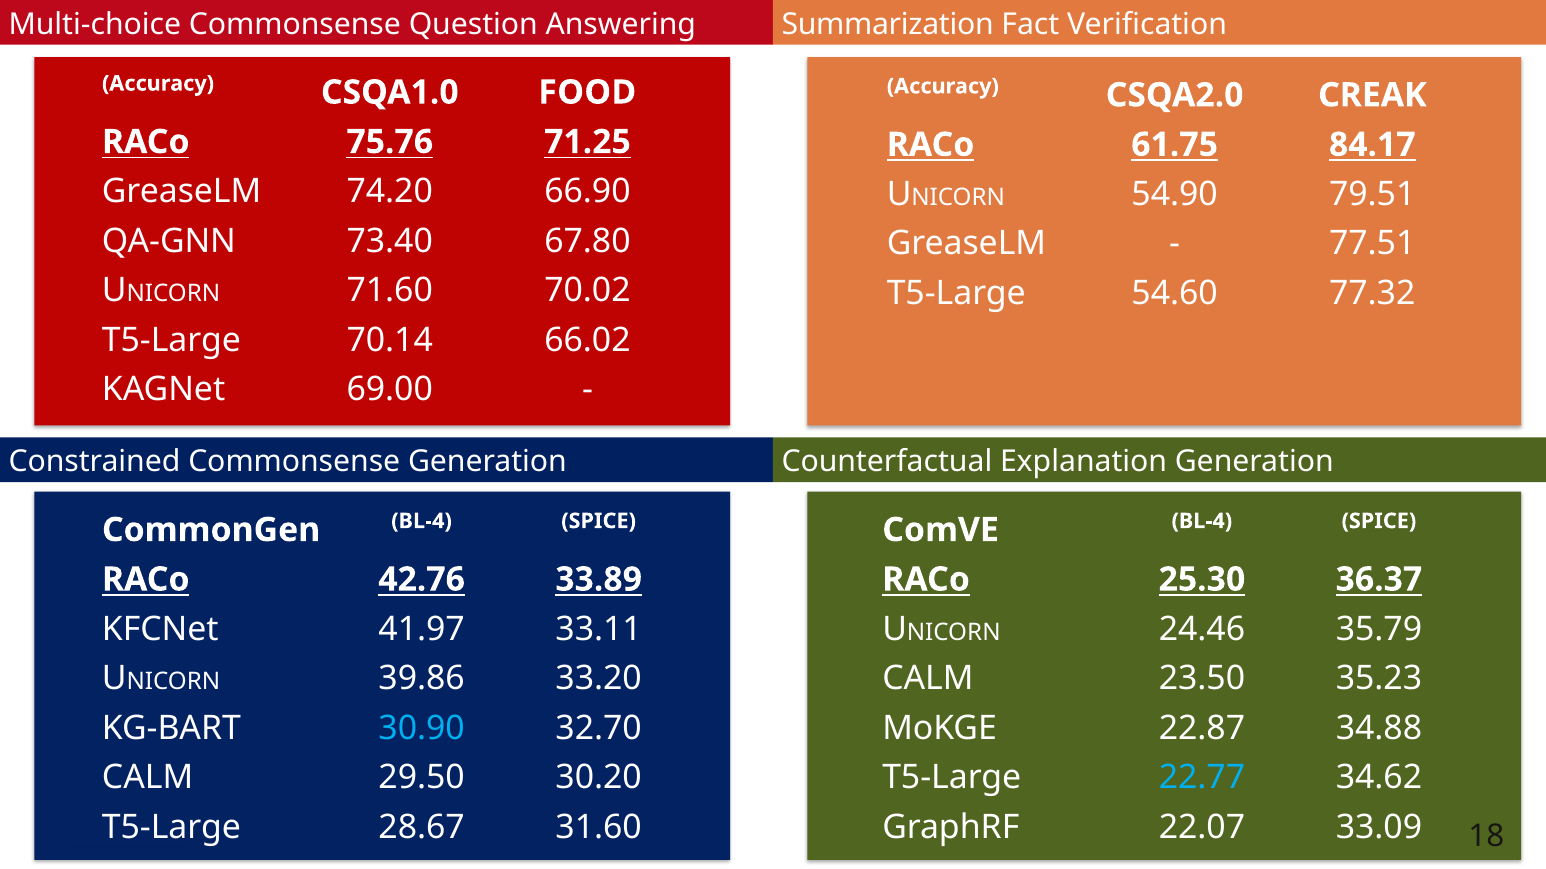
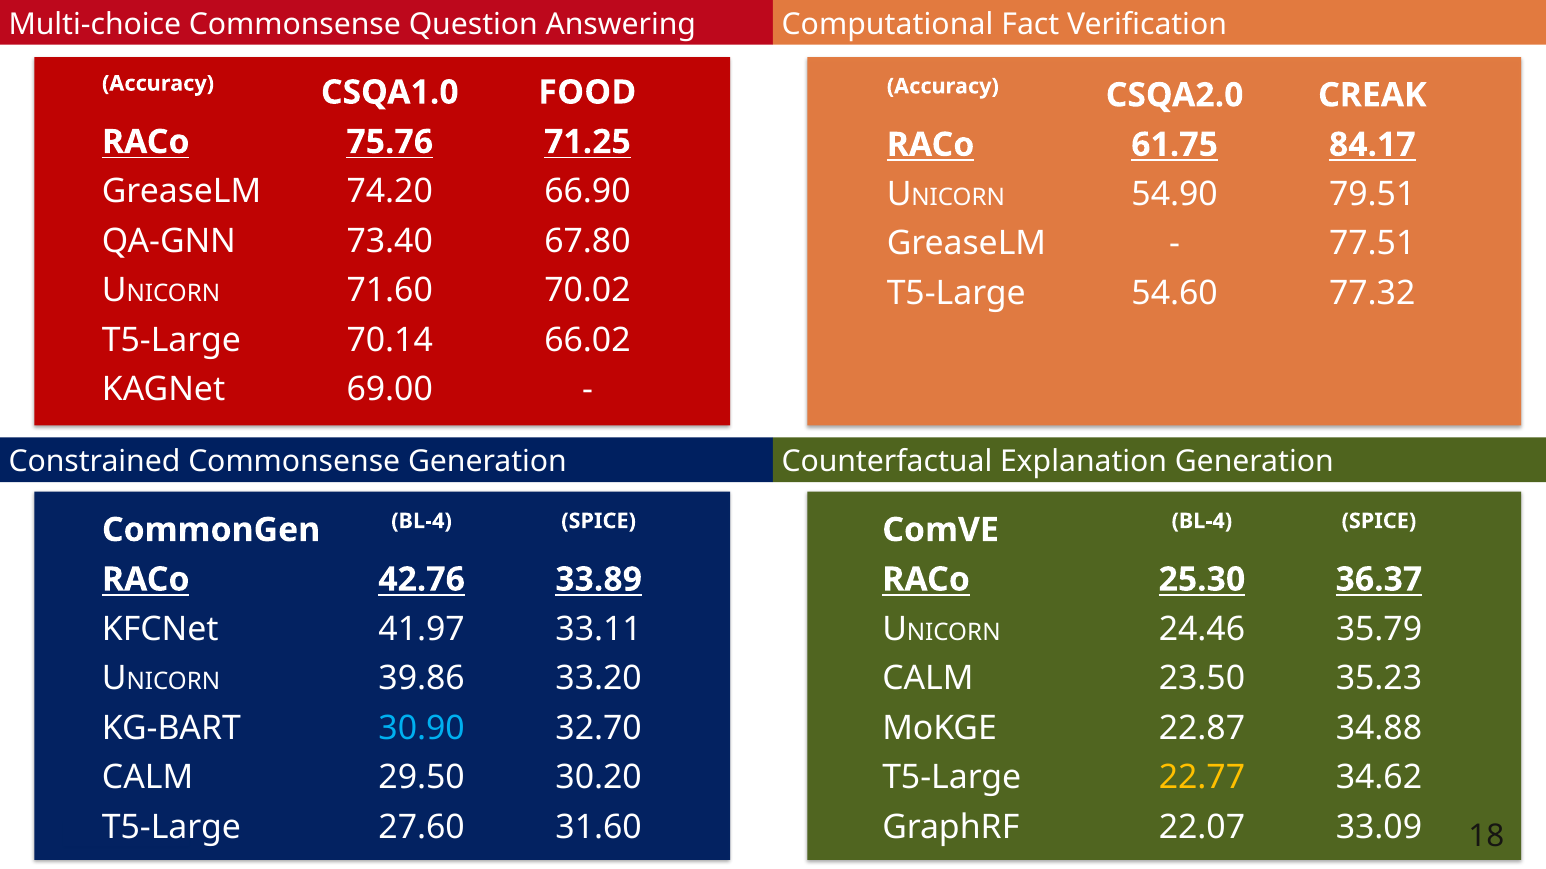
Summarization: Summarization -> Computational
22.77 colour: light blue -> yellow
28.67: 28.67 -> 27.60
